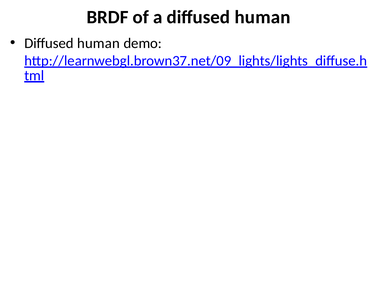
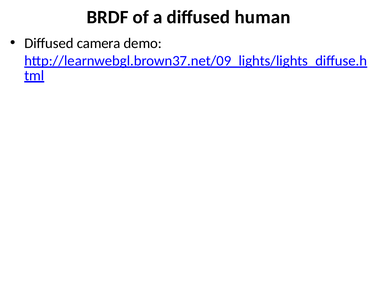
human at (99, 43): human -> camera
